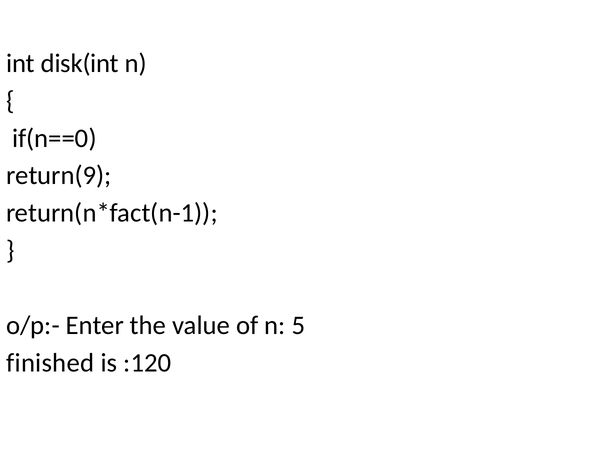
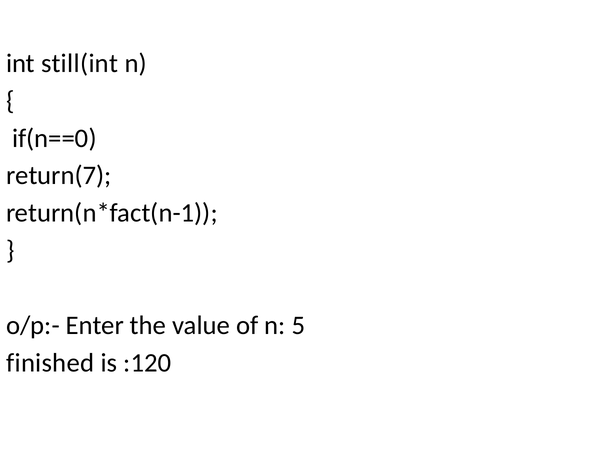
disk(int: disk(int -> still(int
return(9: return(9 -> return(7
